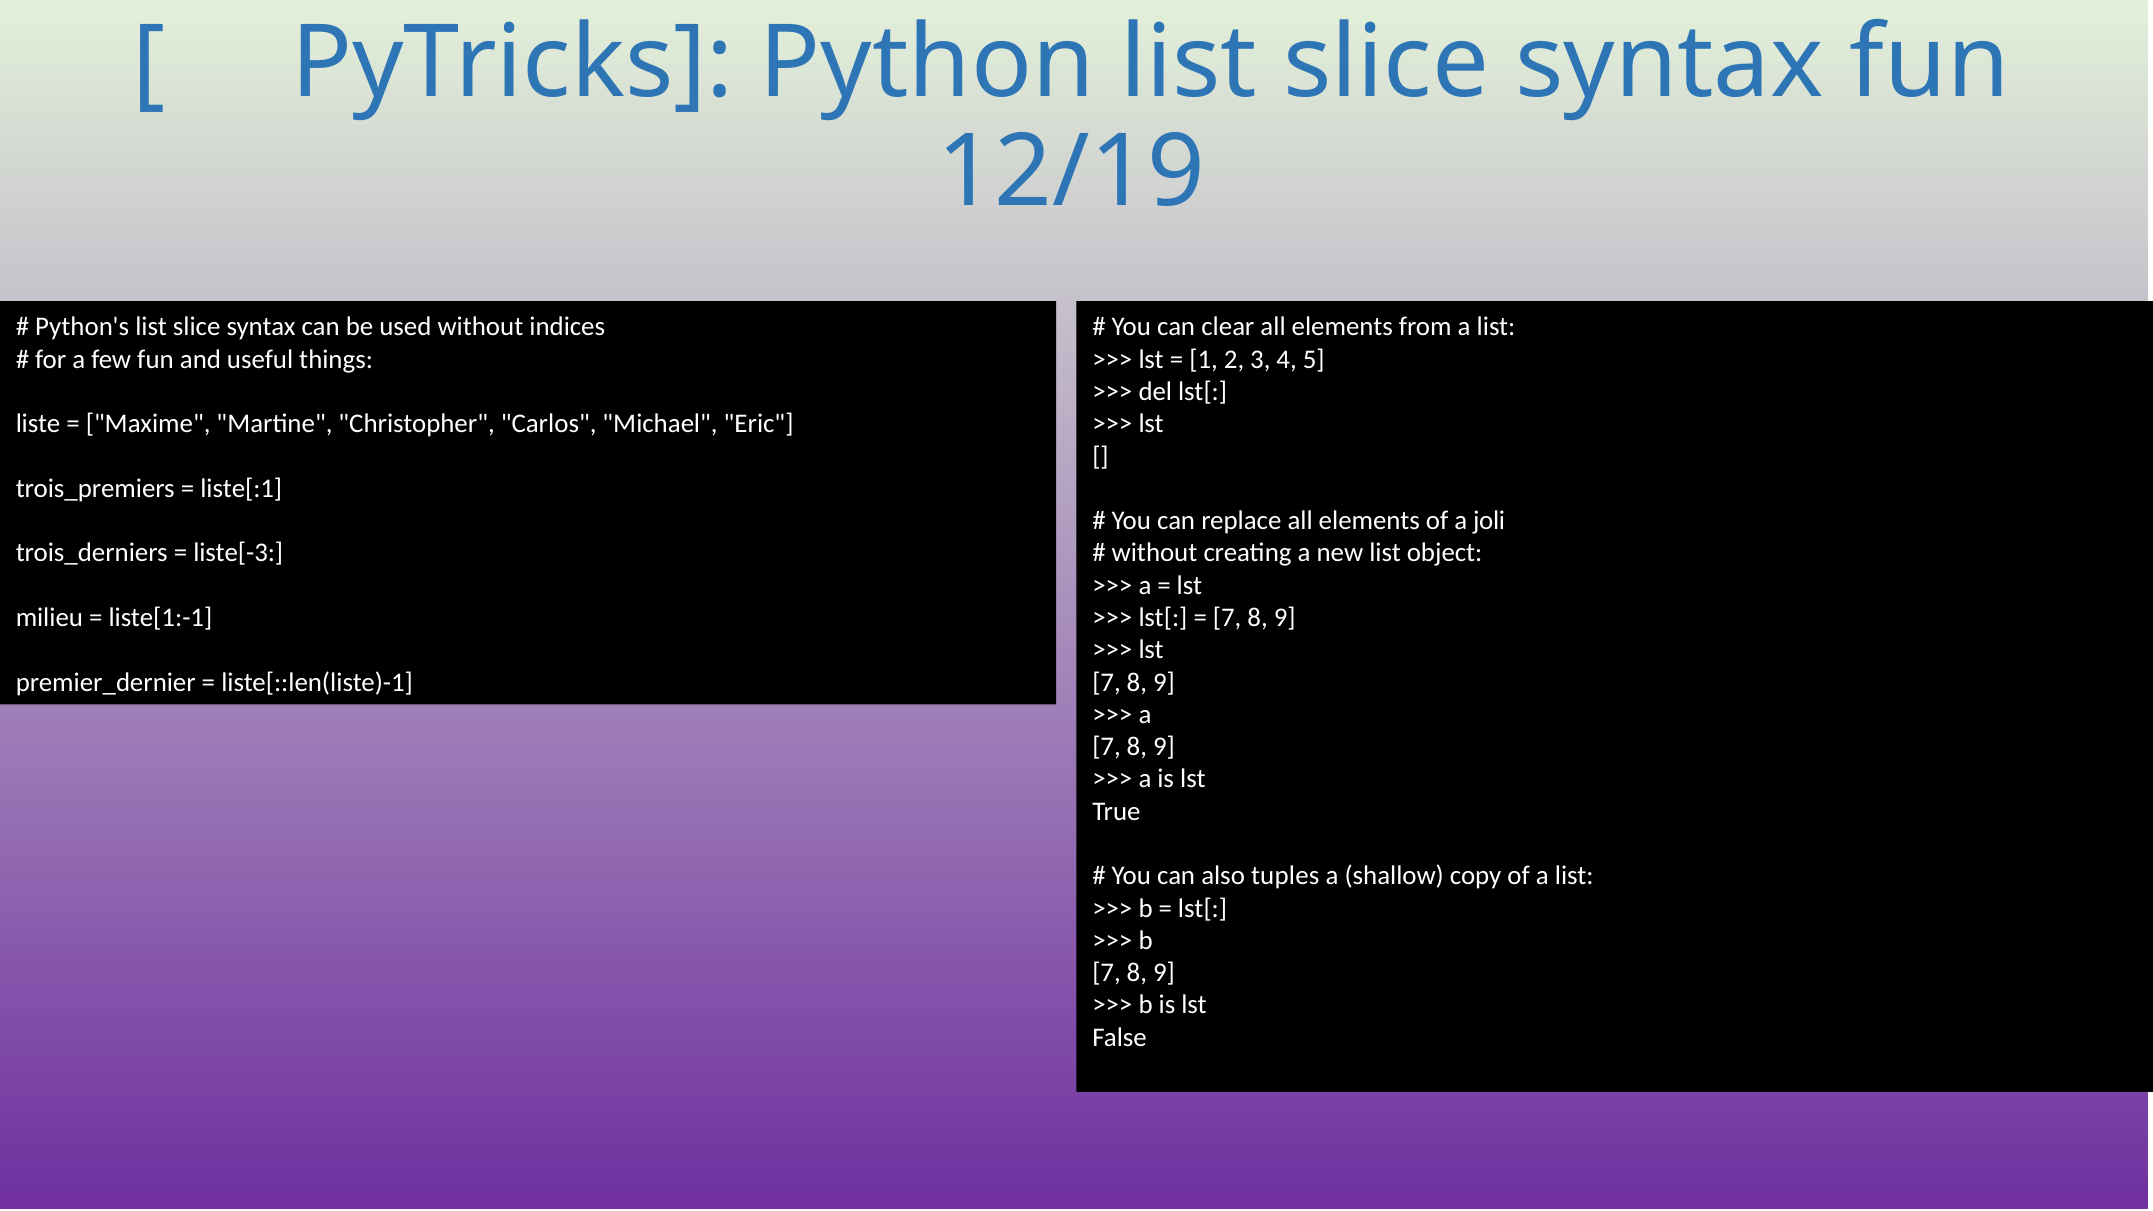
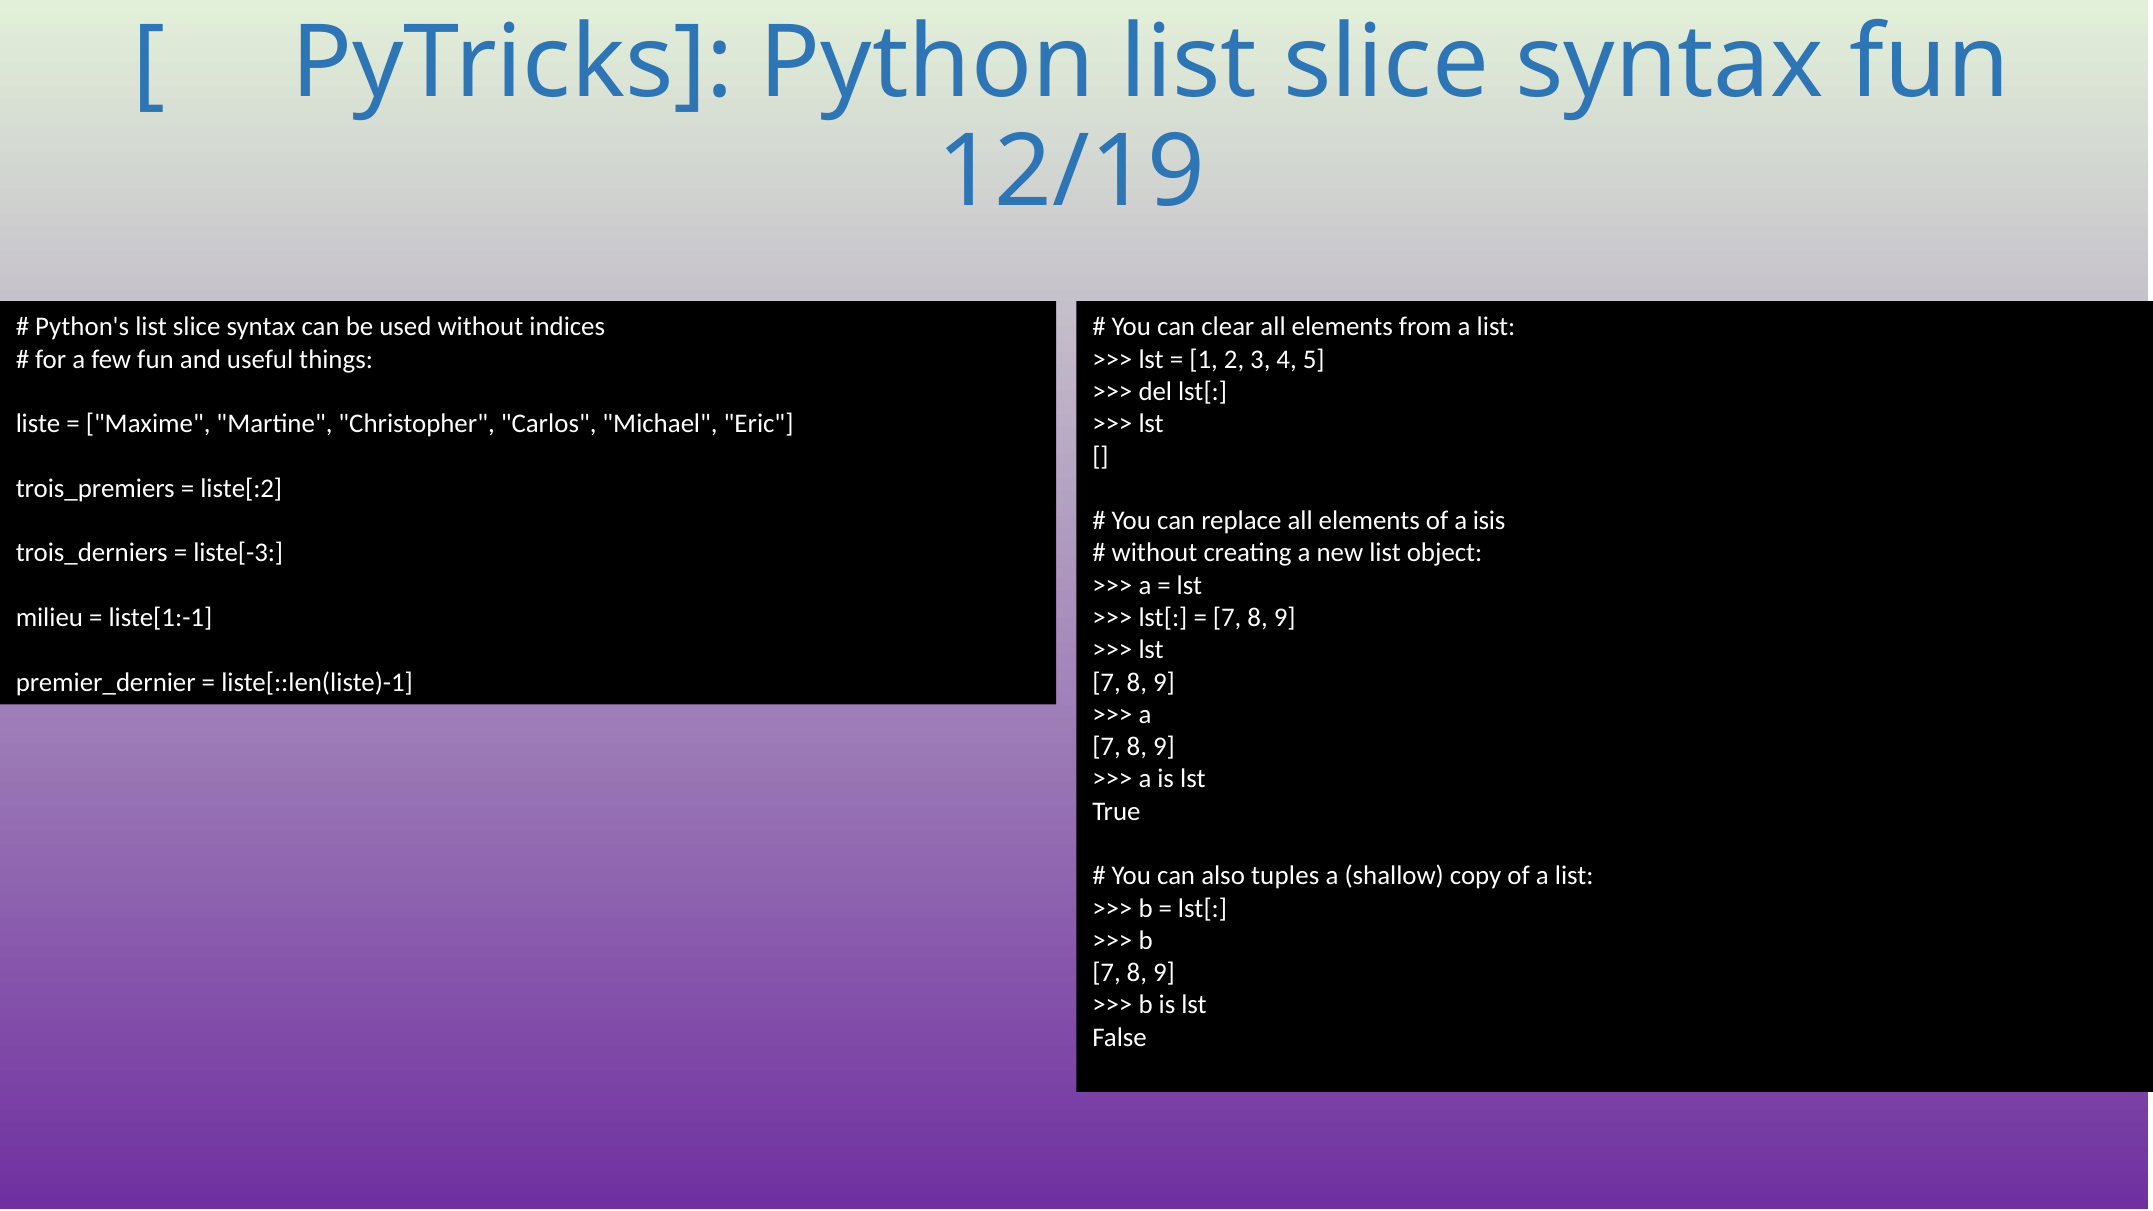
liste[:1: liste[:1 -> liste[:2
joli: joli -> isis
